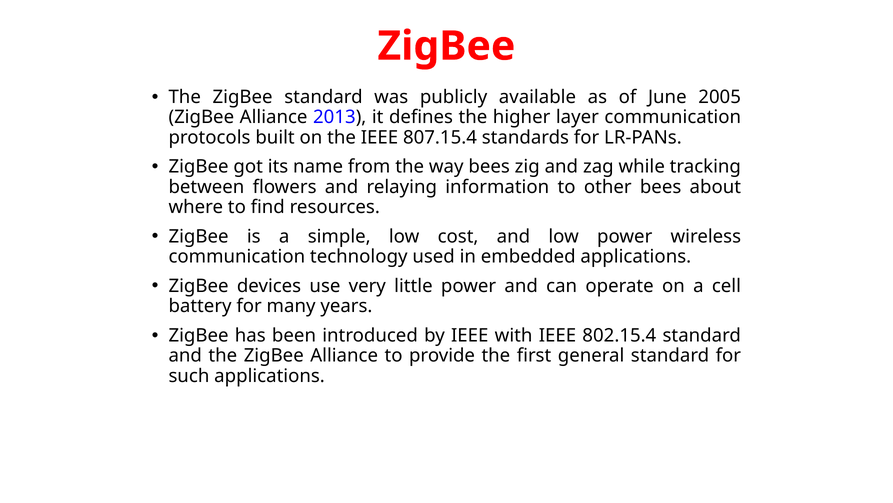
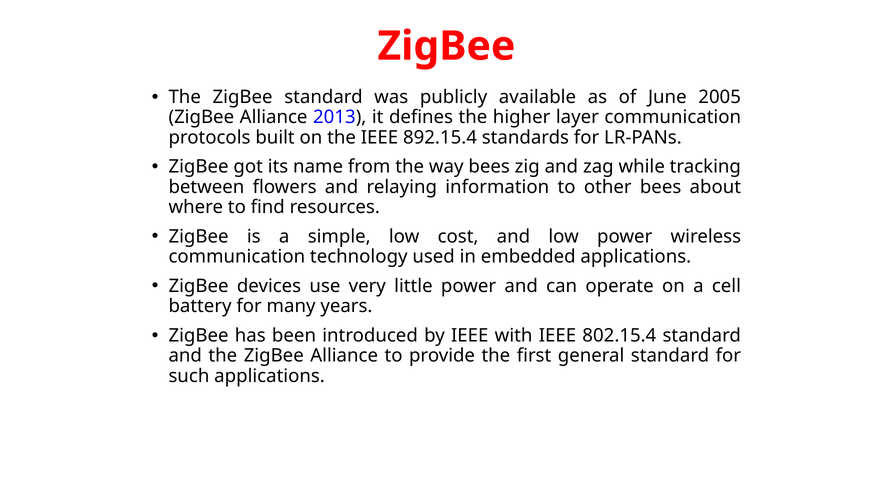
807.15.4: 807.15.4 -> 892.15.4
